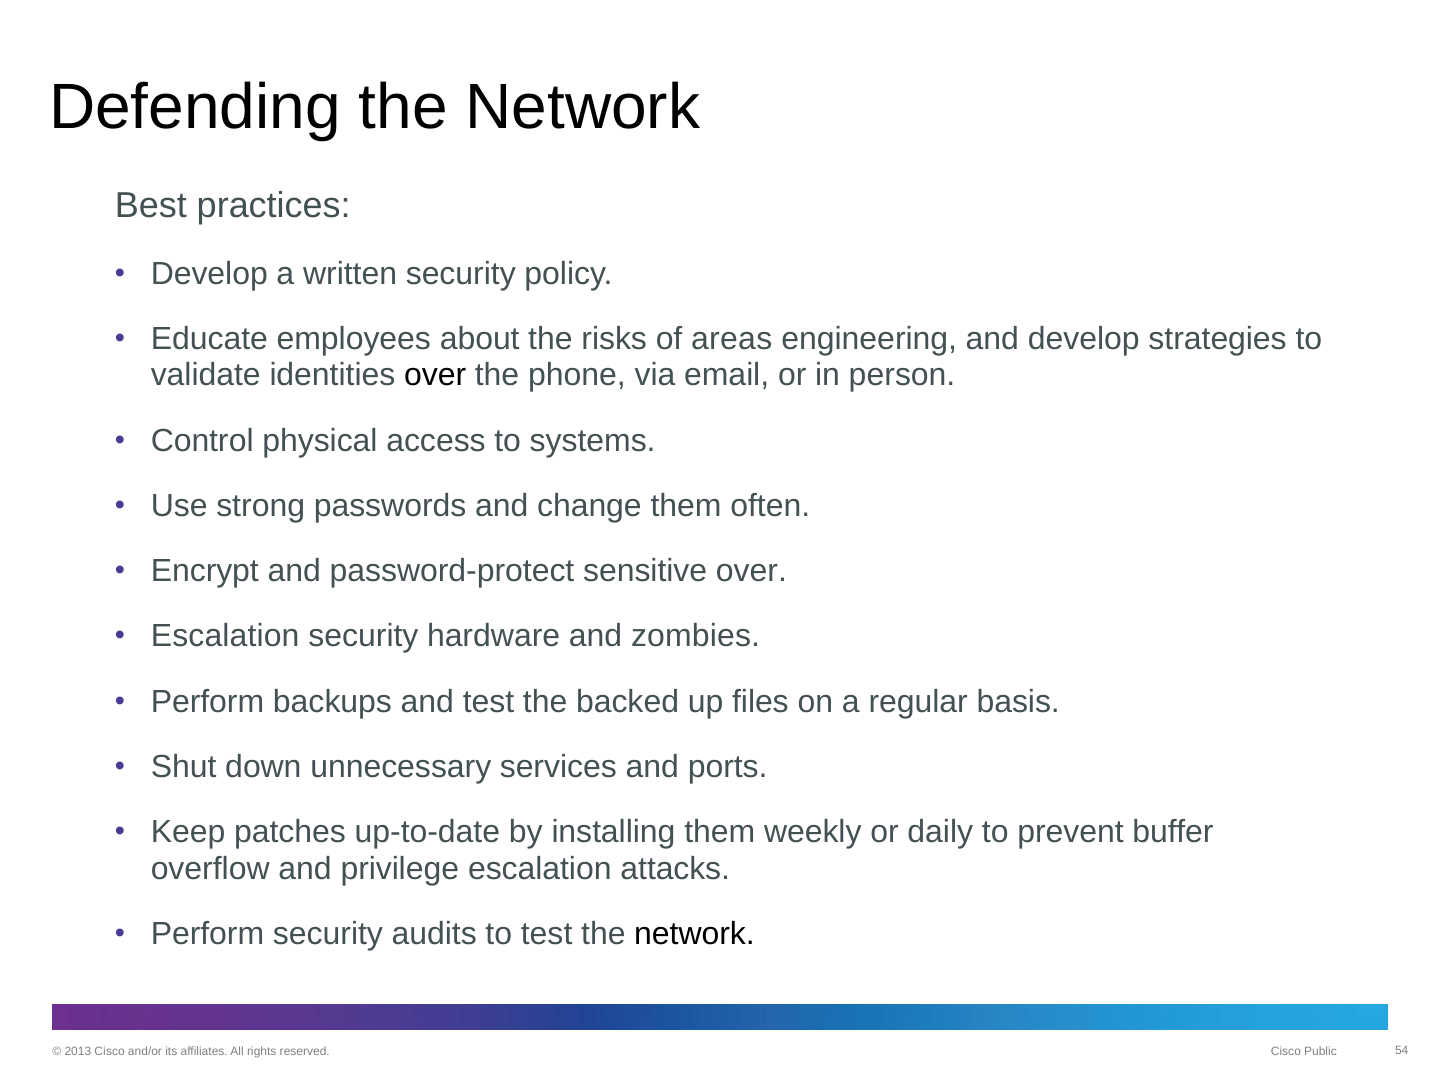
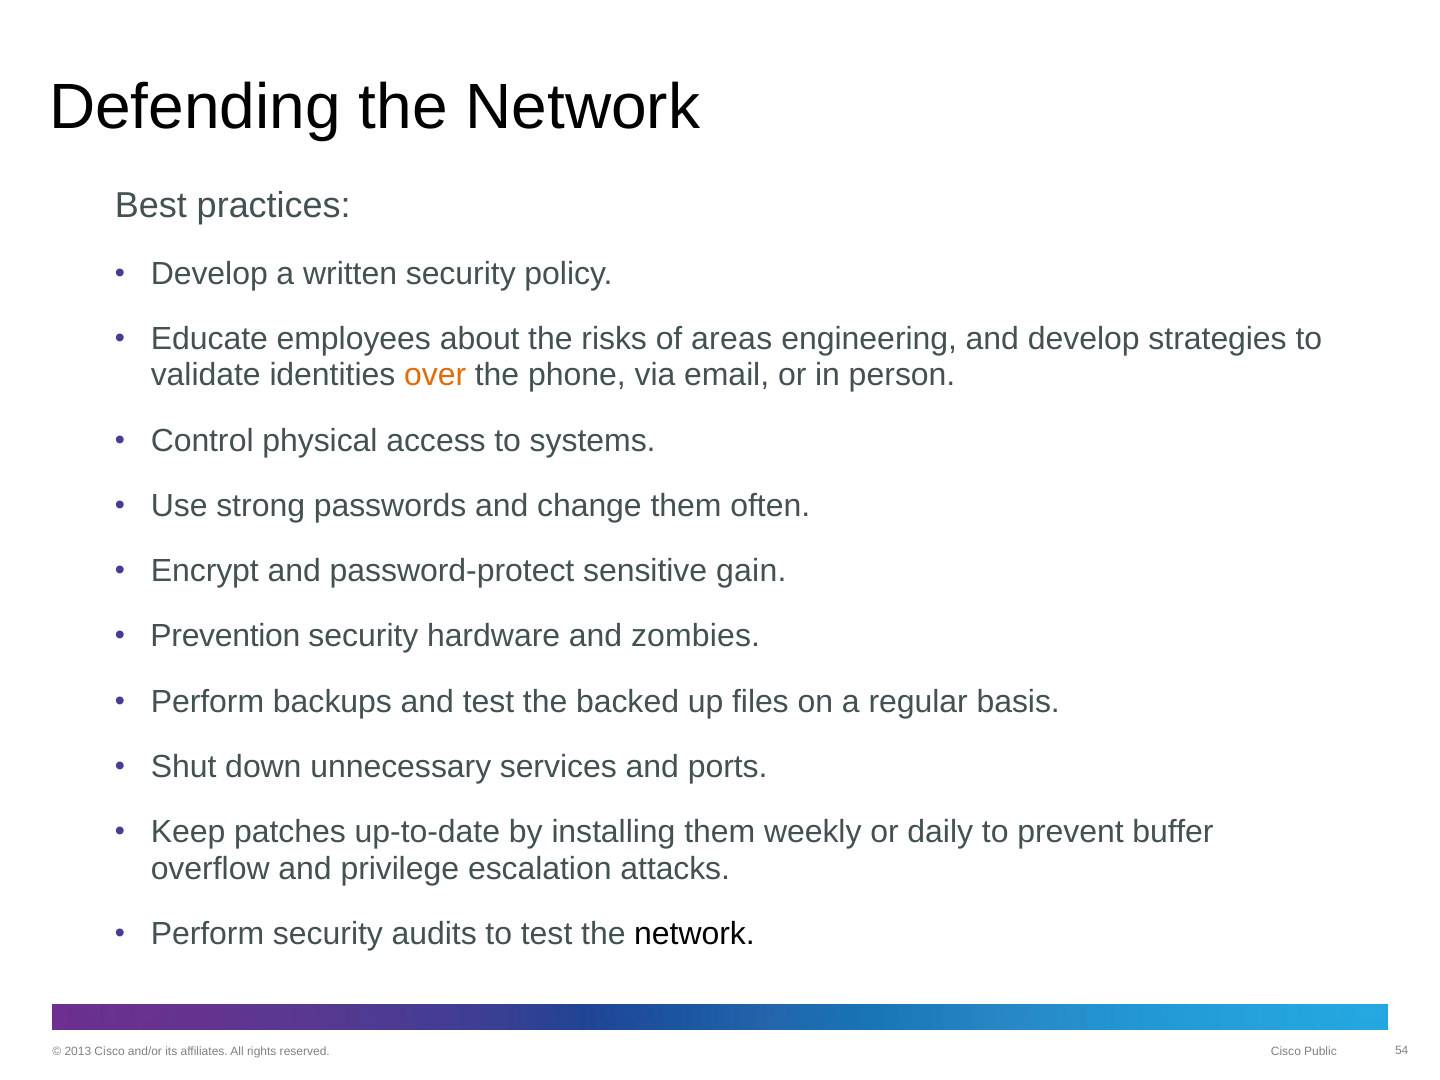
over at (435, 375) colour: black -> orange
sensitive over: over -> gain
Escalation at (225, 636): Escalation -> Prevention
